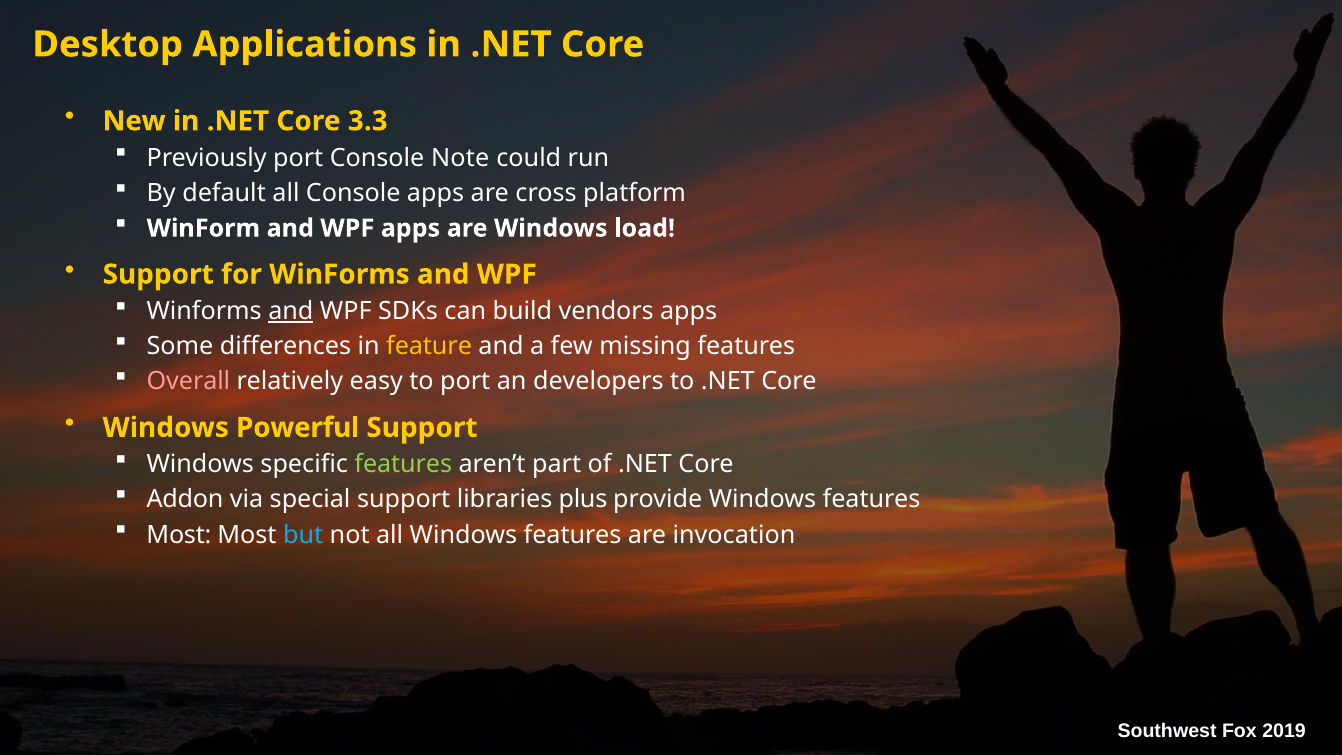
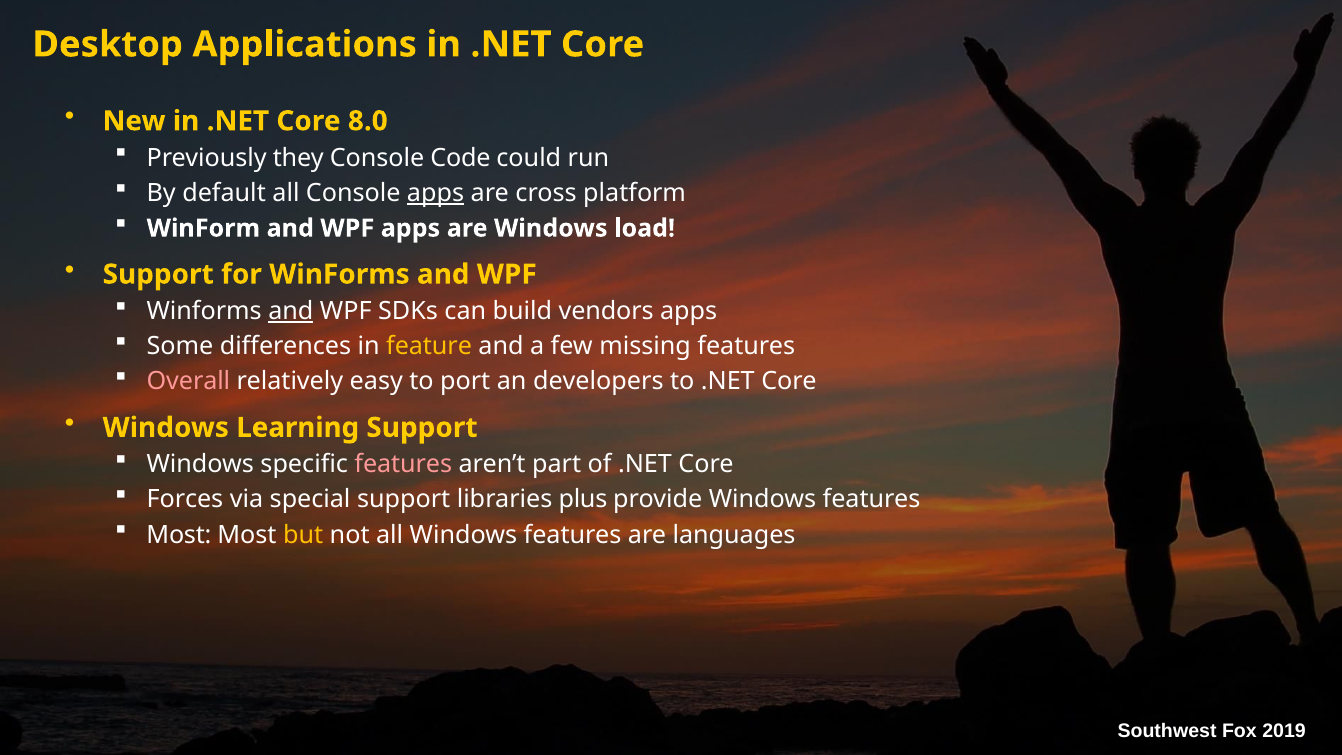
3.3: 3.3 -> 8.0
Previously port: port -> they
Note: Note -> Code
apps at (436, 193) underline: none -> present
Powerful: Powerful -> Learning
features at (403, 464) colour: light green -> pink
Addon: Addon -> Forces
but colour: light blue -> yellow
invocation: invocation -> languages
